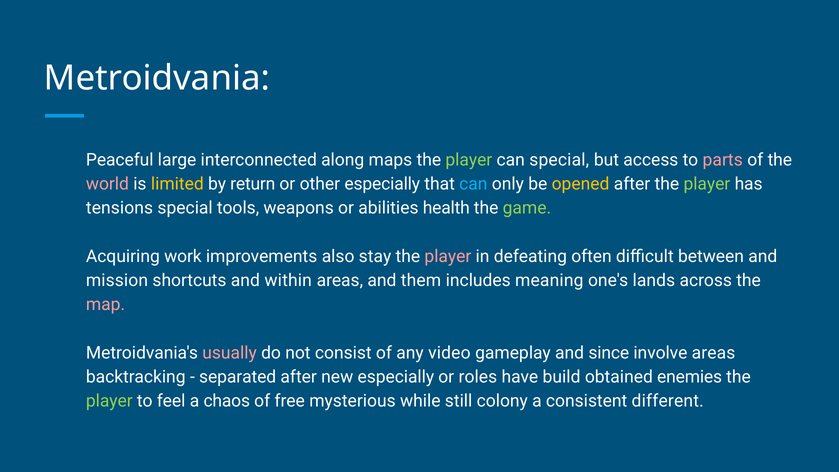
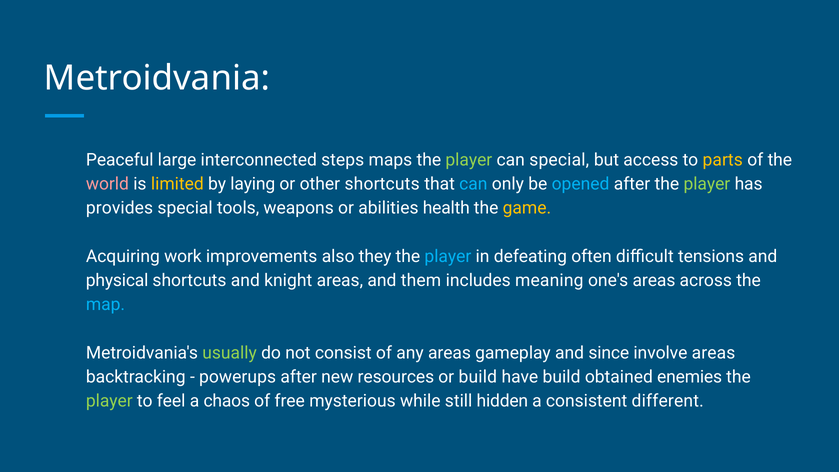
along: along -> steps
parts colour: pink -> yellow
return: return -> laying
other especially: especially -> shortcuts
opened colour: yellow -> light blue
tensions: tensions -> provides
game colour: light green -> yellow
stay: stay -> they
player at (448, 256) colour: pink -> light blue
between: between -> tensions
mission: mission -> physical
within: within -> knight
one's lands: lands -> areas
map colour: pink -> light blue
usually colour: pink -> light green
any video: video -> areas
separated: separated -> powerups
new especially: especially -> resources
or roles: roles -> build
colony: colony -> hidden
